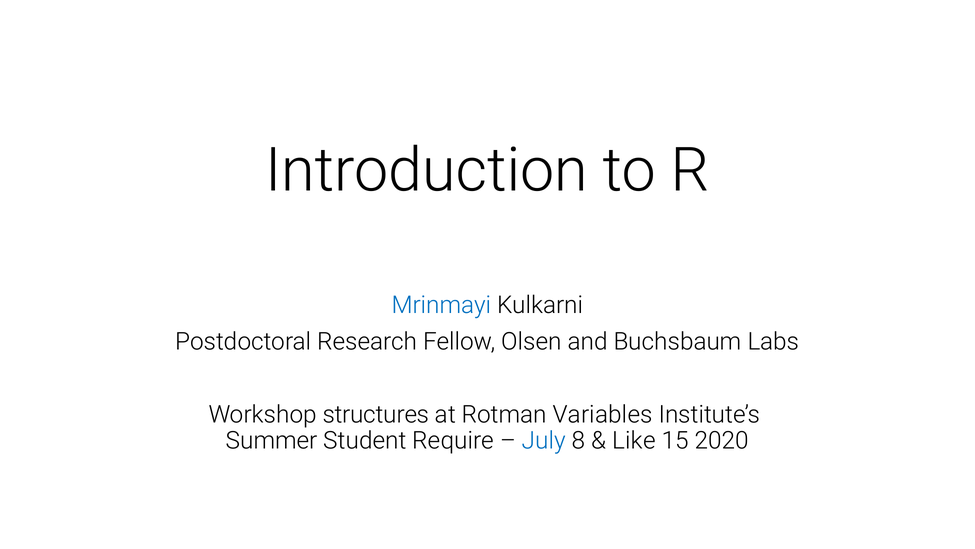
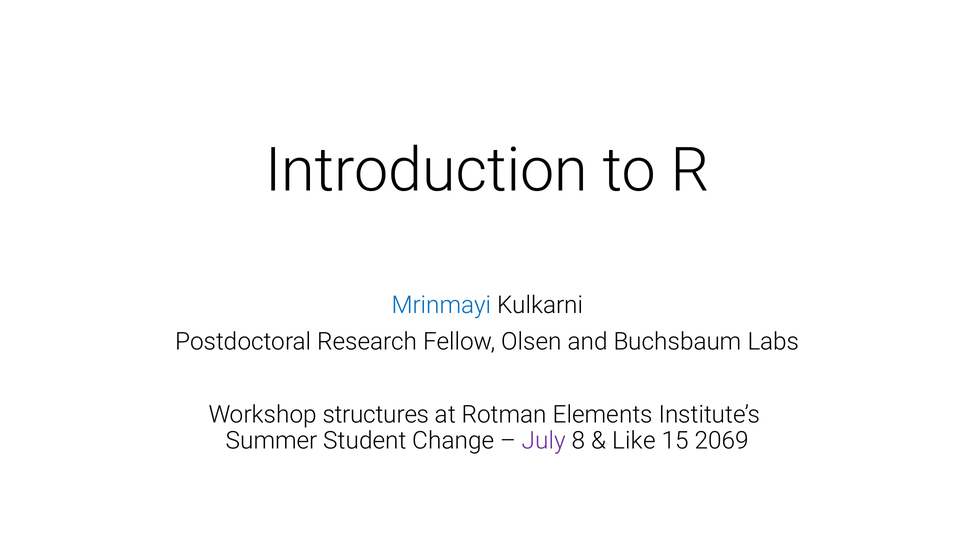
Variables: Variables -> Elements
Require: Require -> Change
July colour: blue -> purple
2020: 2020 -> 2069
